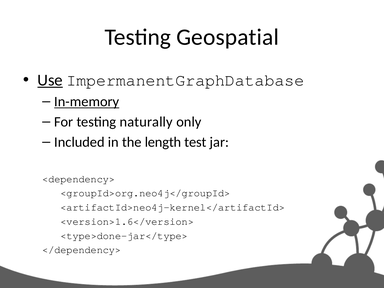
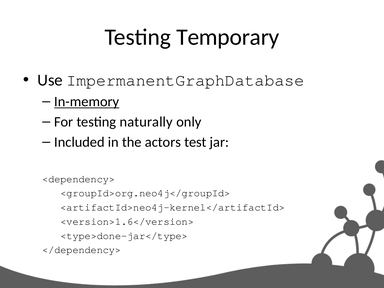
Geospatial: Geospatial -> Temporary
Use underline: present -> none
length: length -> actors
